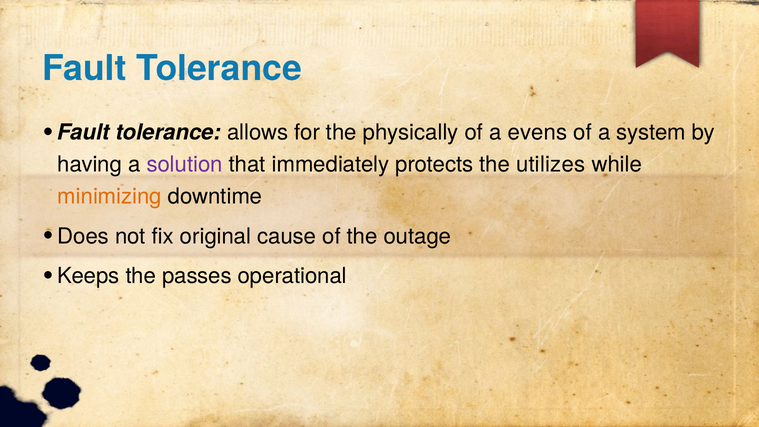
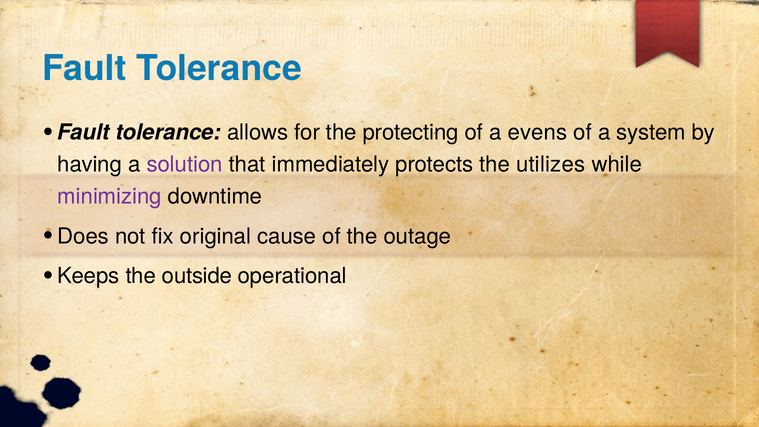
physically: physically -> protecting
minimizing colour: orange -> purple
passes: passes -> outside
